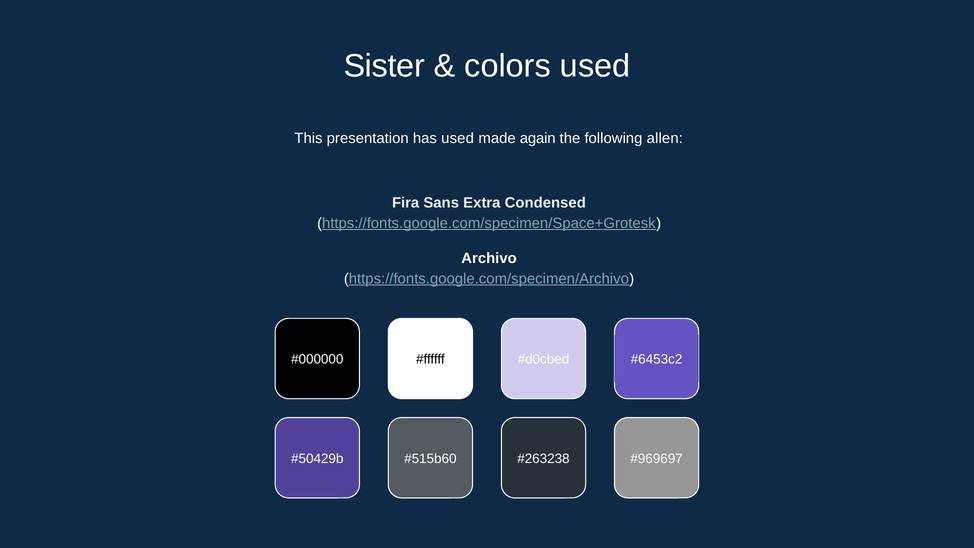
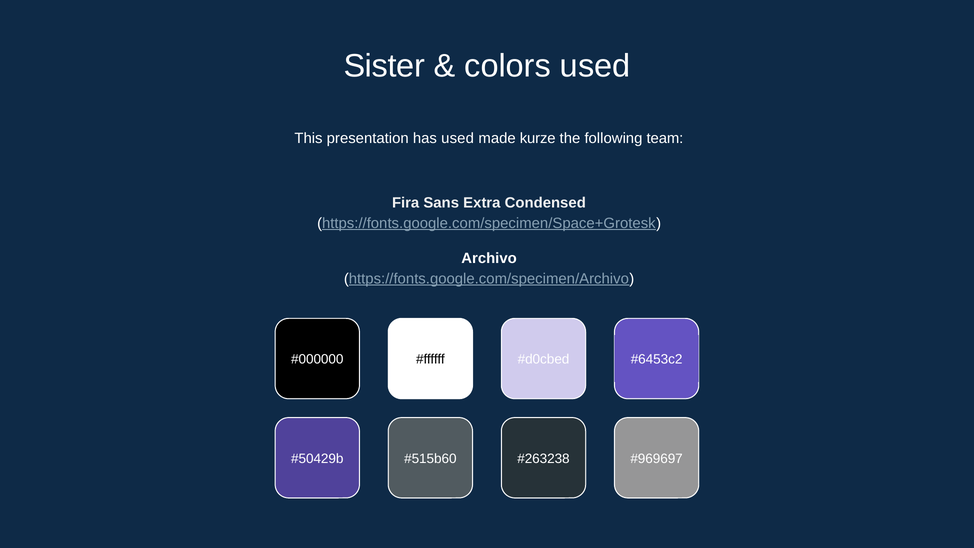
again: again -> kurze
allen: allen -> team
